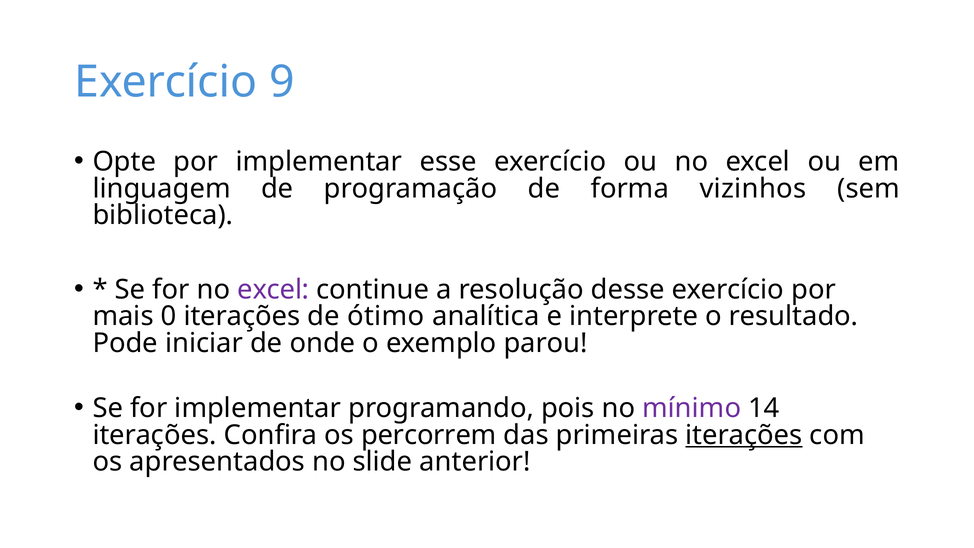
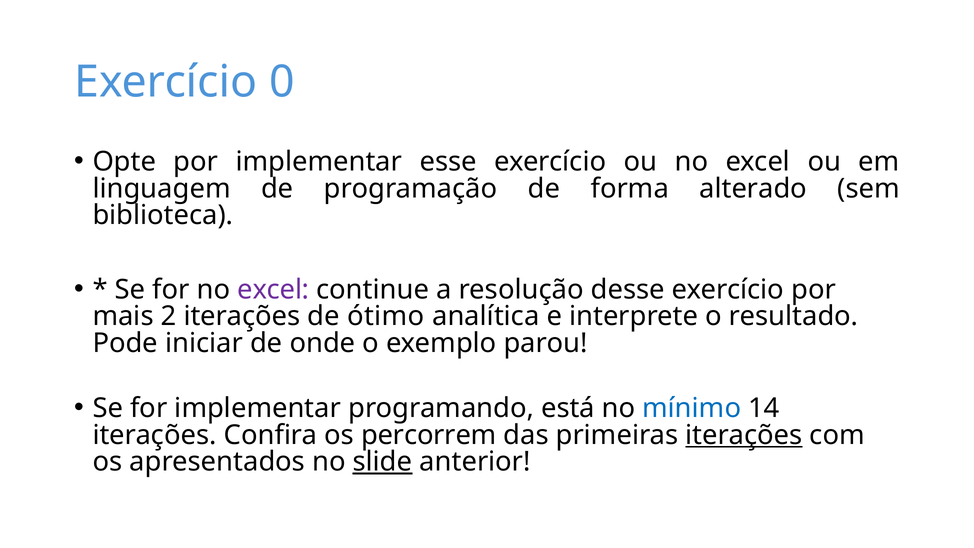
9: 9 -> 0
vizinhos: vizinhos -> alterado
0: 0 -> 2
pois: pois -> está
mínimo colour: purple -> blue
slide underline: none -> present
